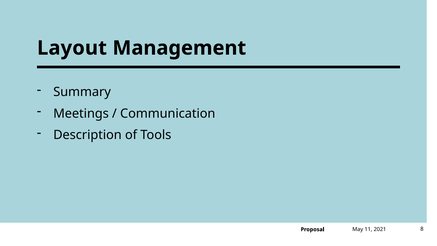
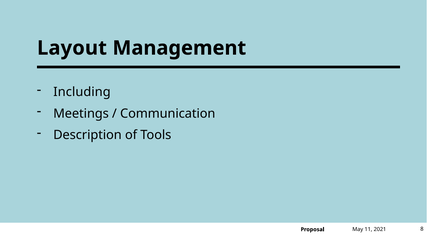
Summary: Summary -> Including
